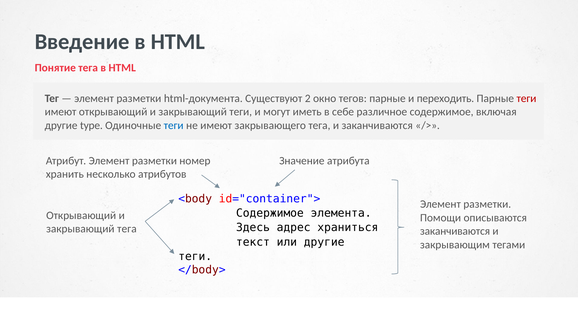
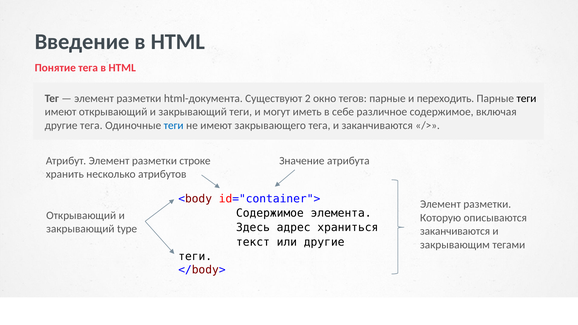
теги at (526, 98) colour: red -> black
другие type: type -> тега
номер: номер -> строке
Помощи: Помощи -> Которую
закрывающий тега: тега -> type
